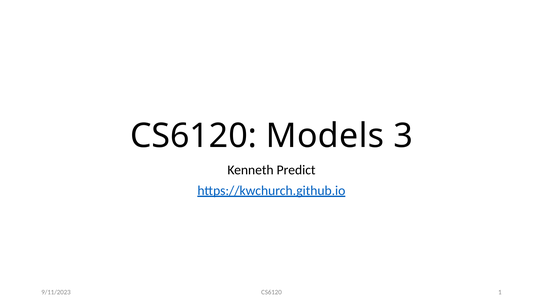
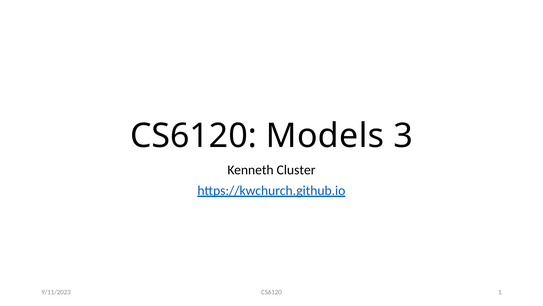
Predict: Predict -> Cluster
